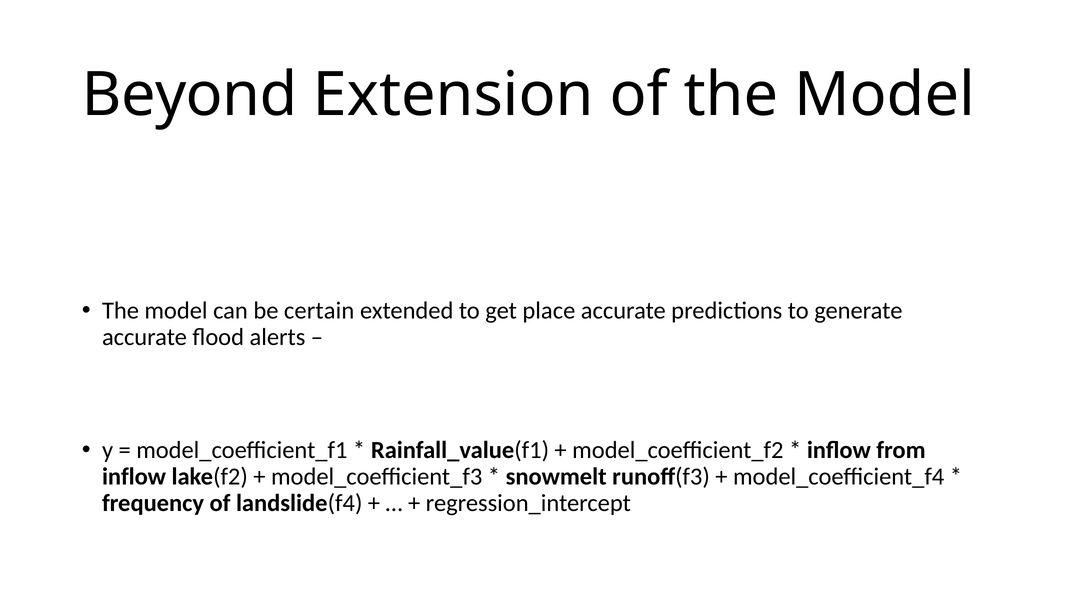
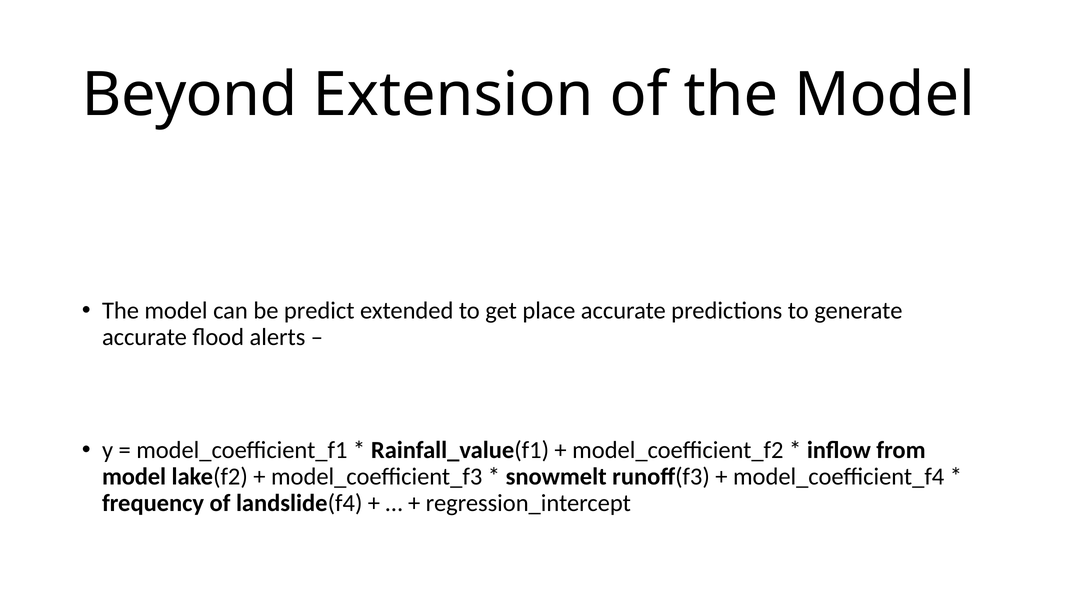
certain: certain -> predict
inflow at (134, 476): inflow -> model
